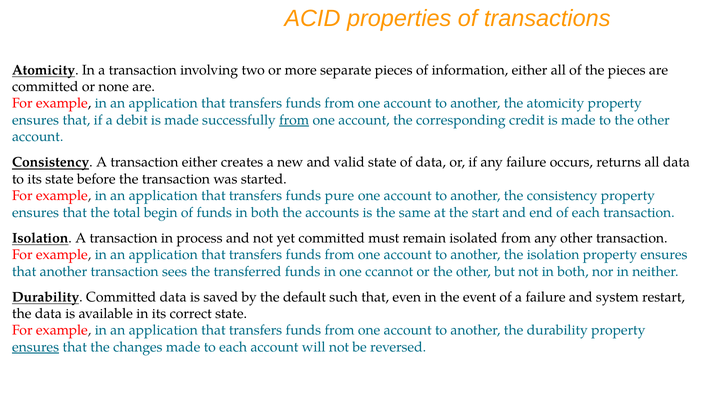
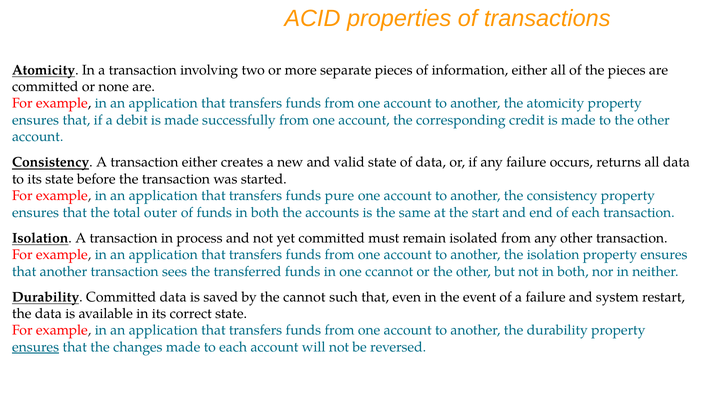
from at (294, 120) underline: present -> none
begin: begin -> outer
default: default -> cannot
